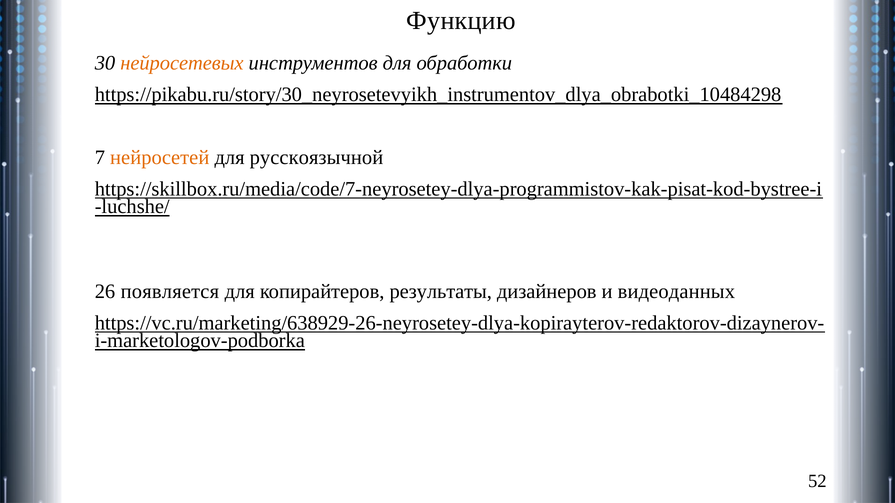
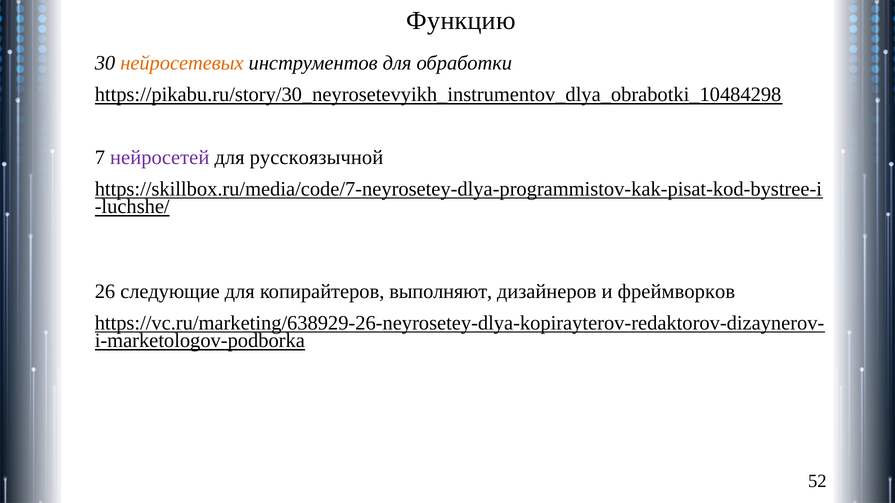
нейросетей colour: orange -> purple
появляется: появляется -> следующие
результаты: результаты -> выполняют
видеоданных: видеоданных -> фреймворков
